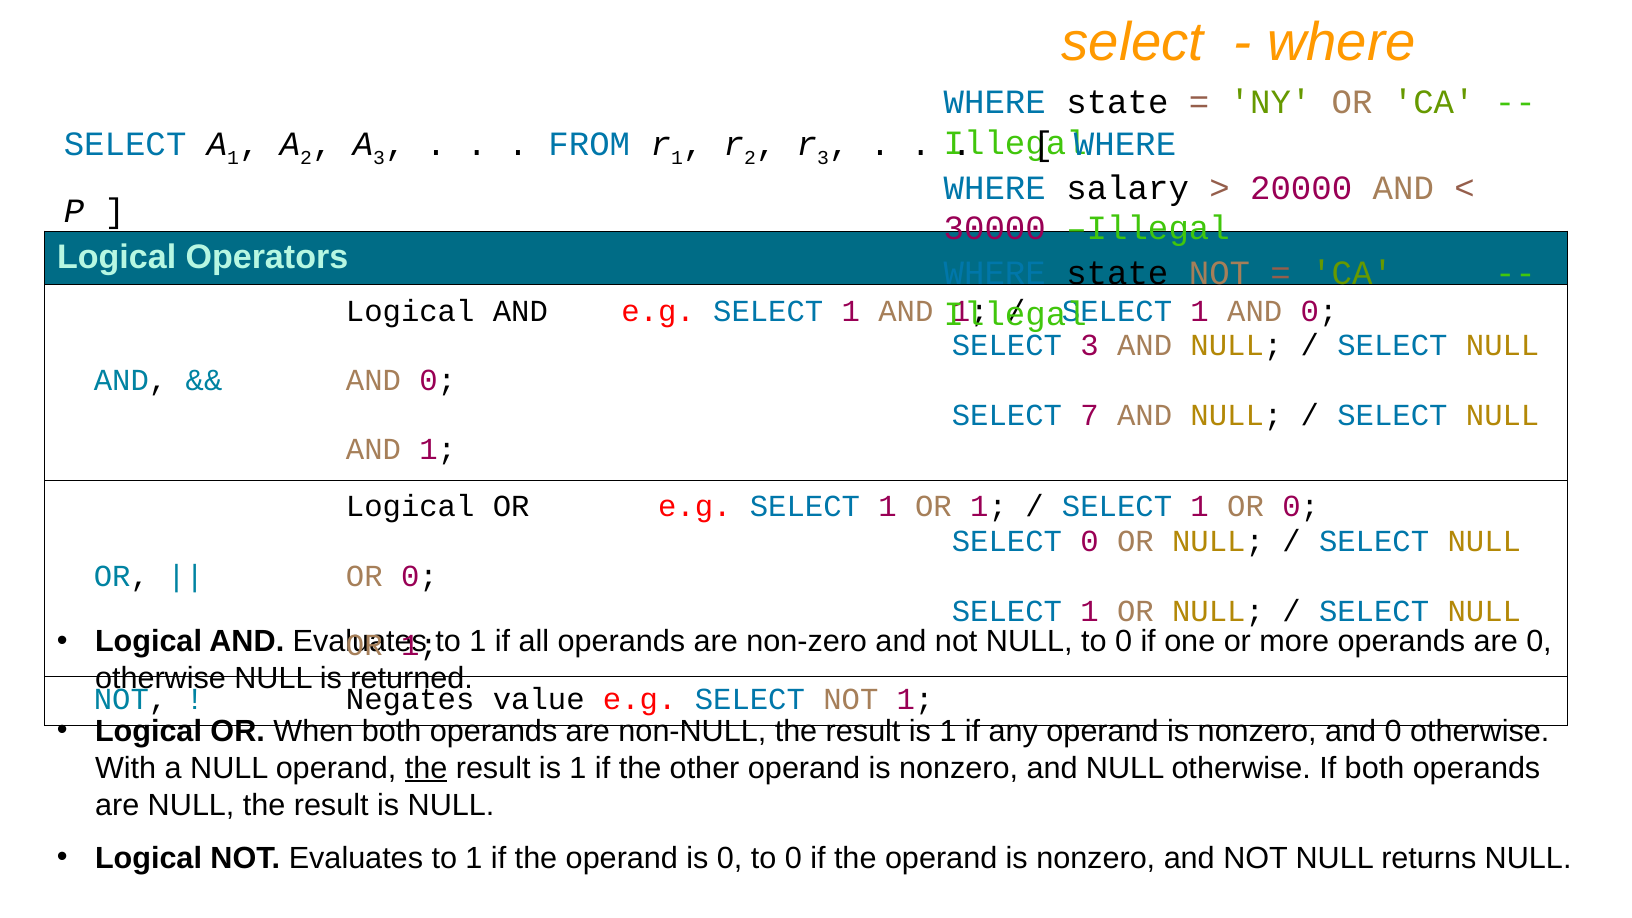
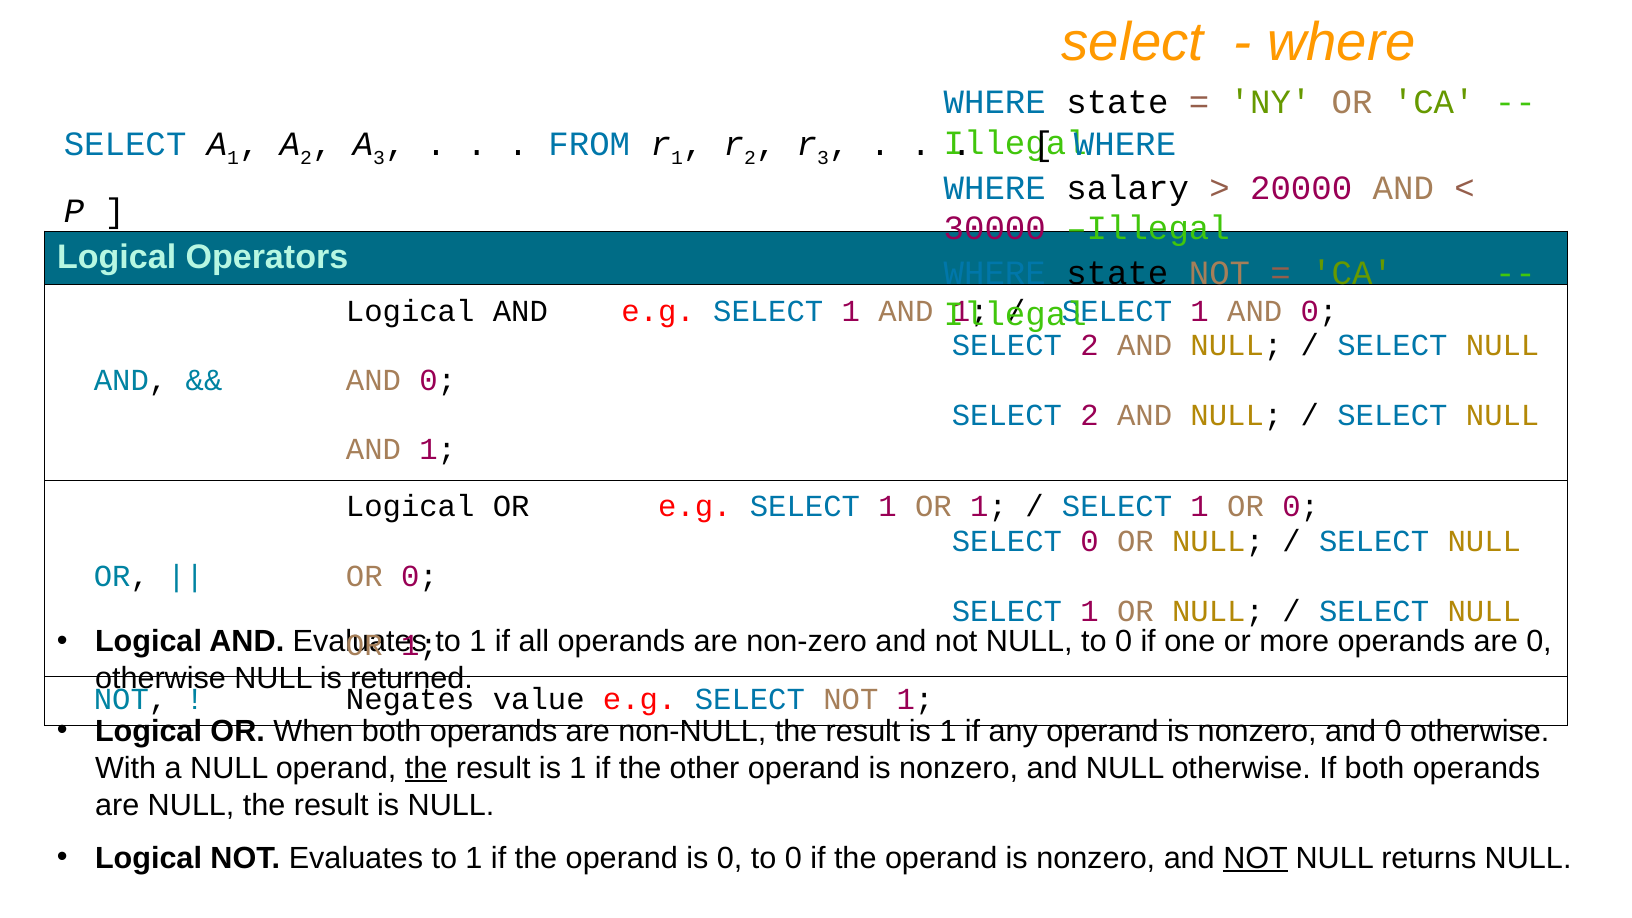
3 at (1090, 346): 3 -> 2
7 at (1090, 415): 7 -> 2
NOT at (1256, 858) underline: none -> present
